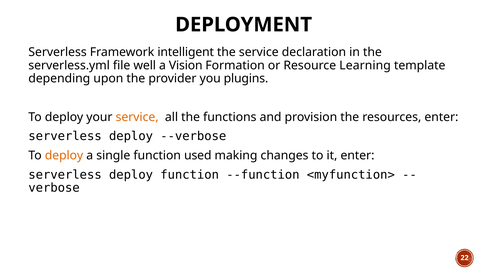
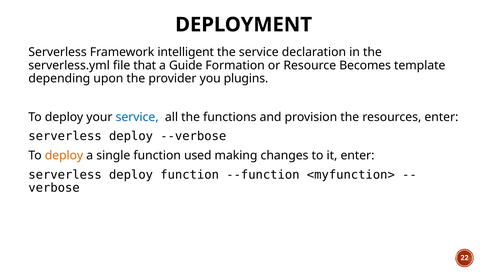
well: well -> that
Vision: Vision -> Guide
Learning: Learning -> Becomes
service at (137, 117) colour: orange -> blue
